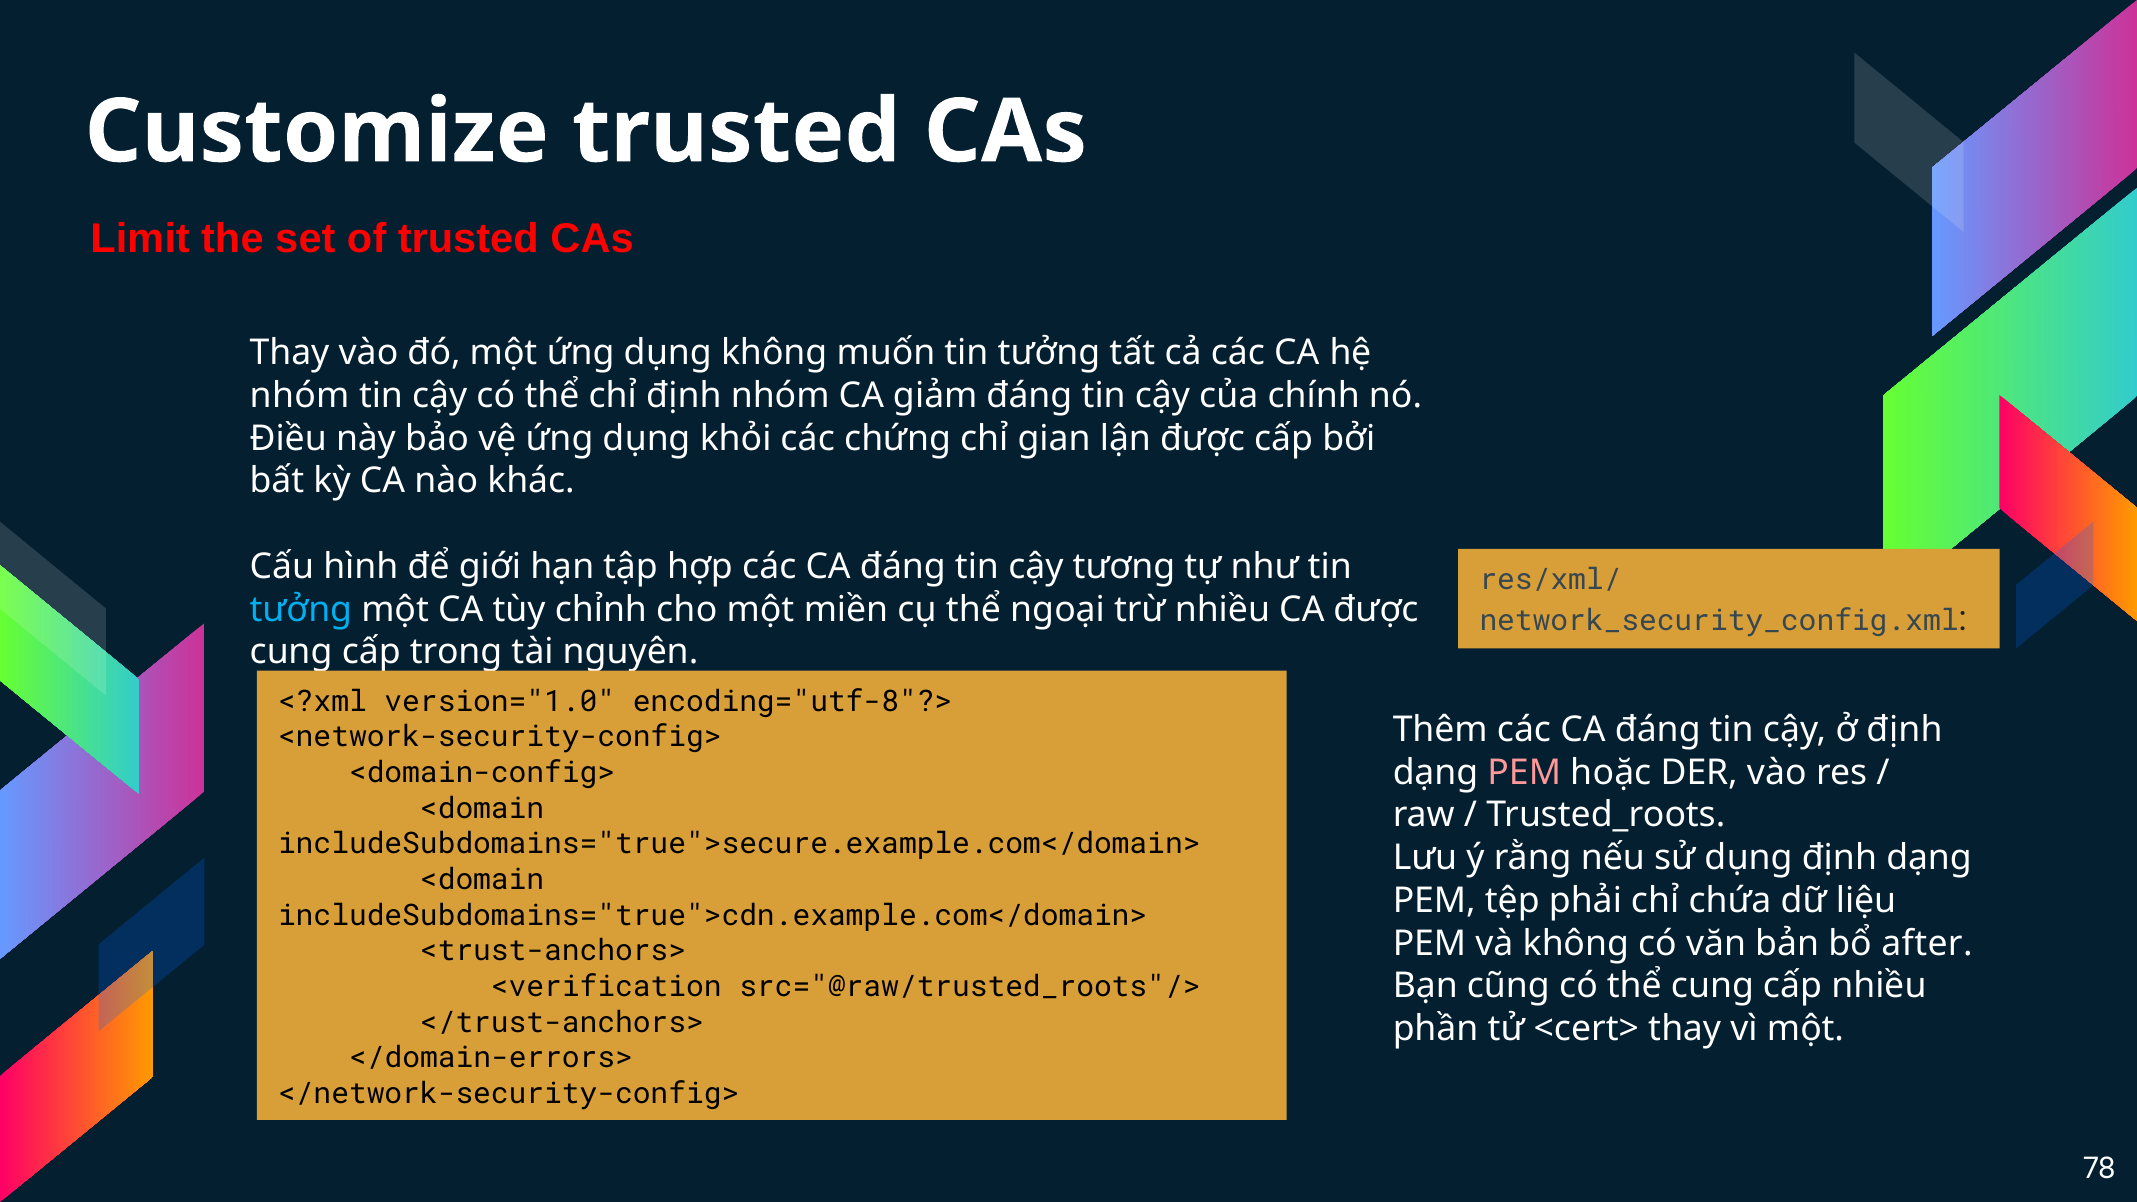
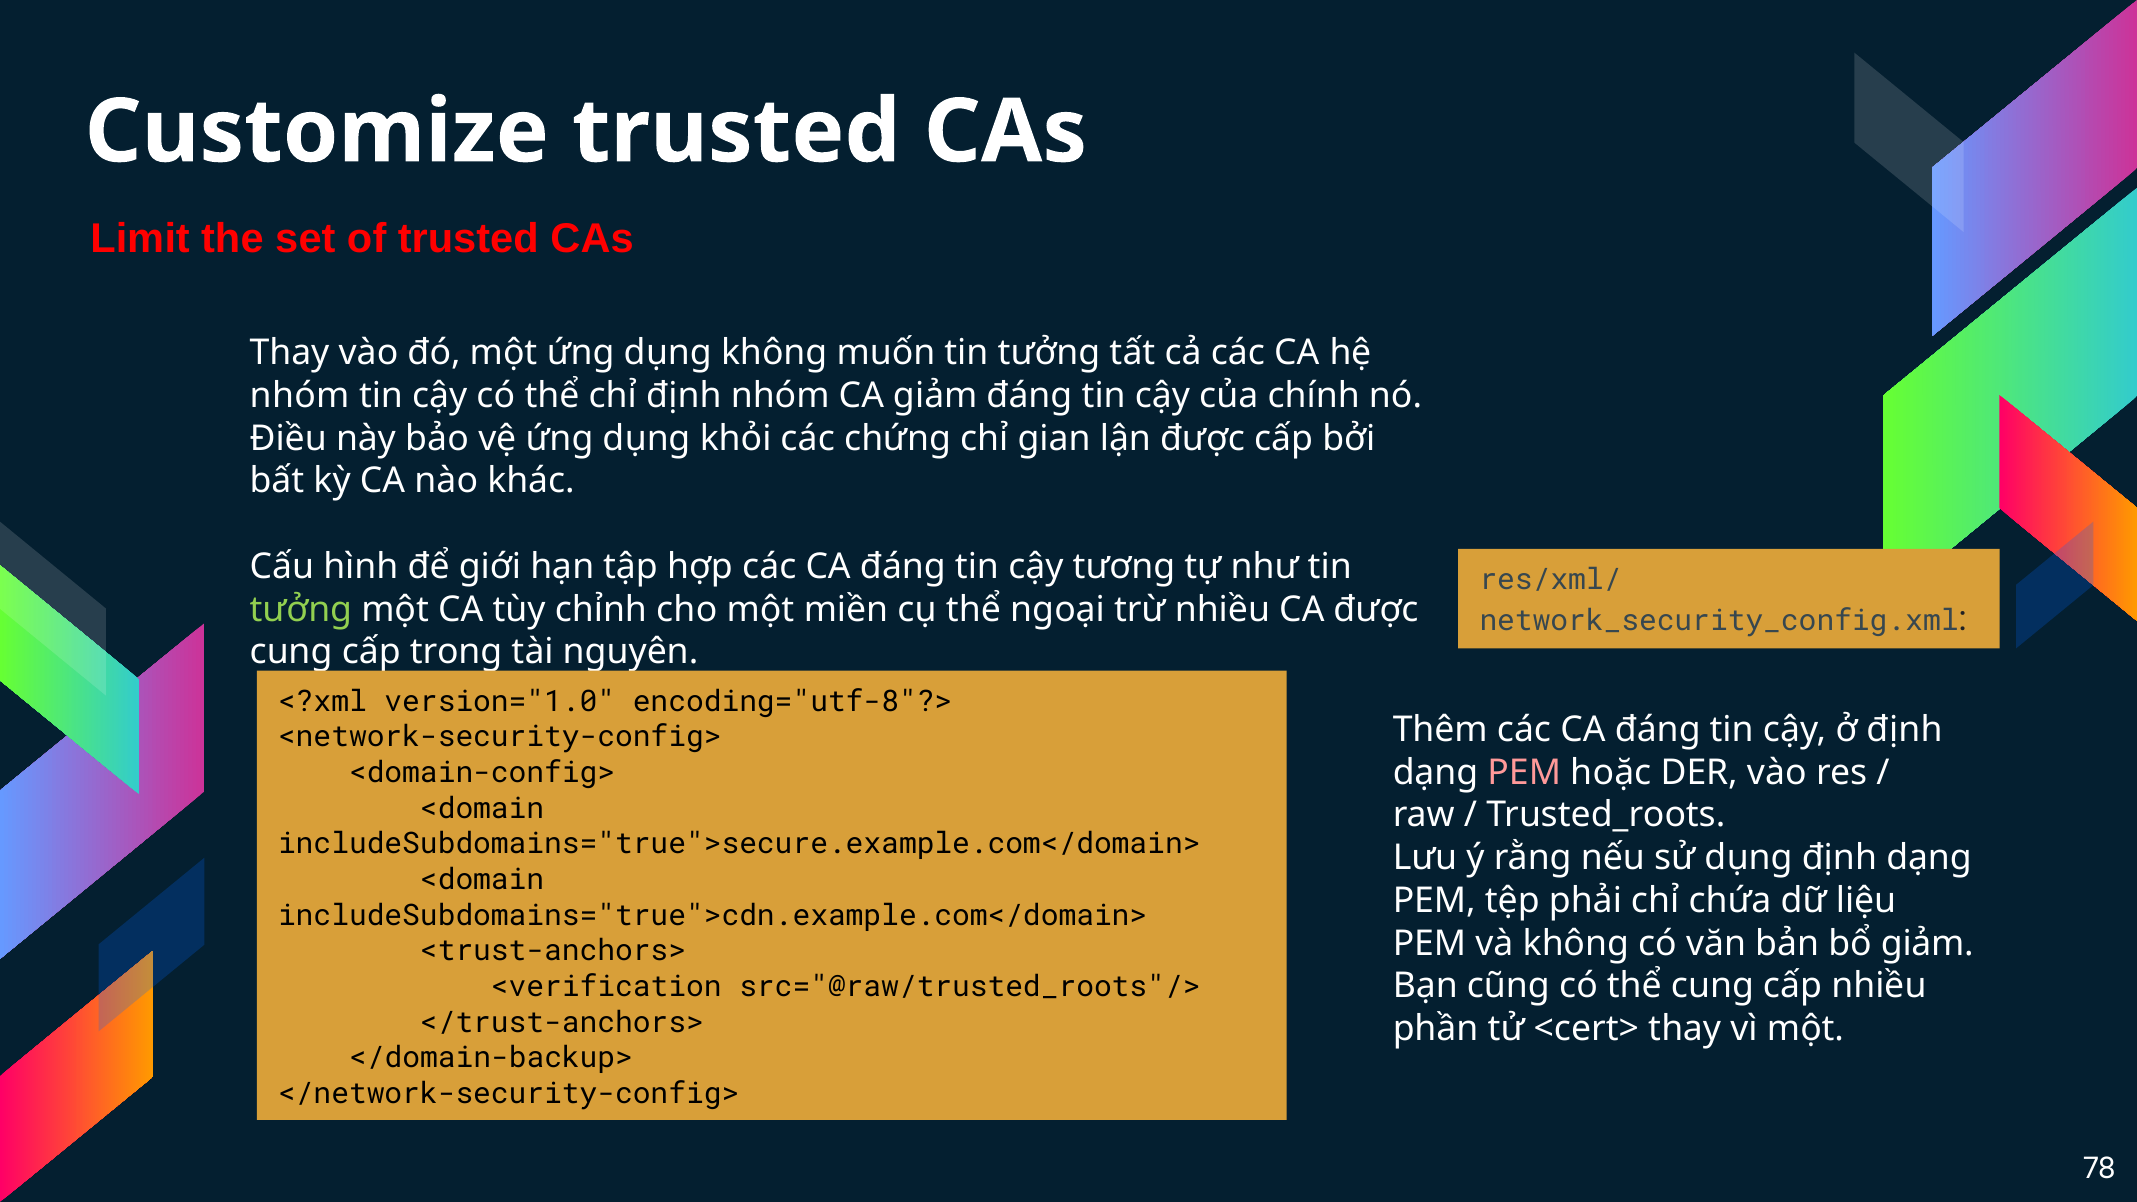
tưởng at (301, 609) colour: light blue -> light green
bổ after: after -> giảm
</domain-errors>: </domain-errors> -> </domain-backup>
